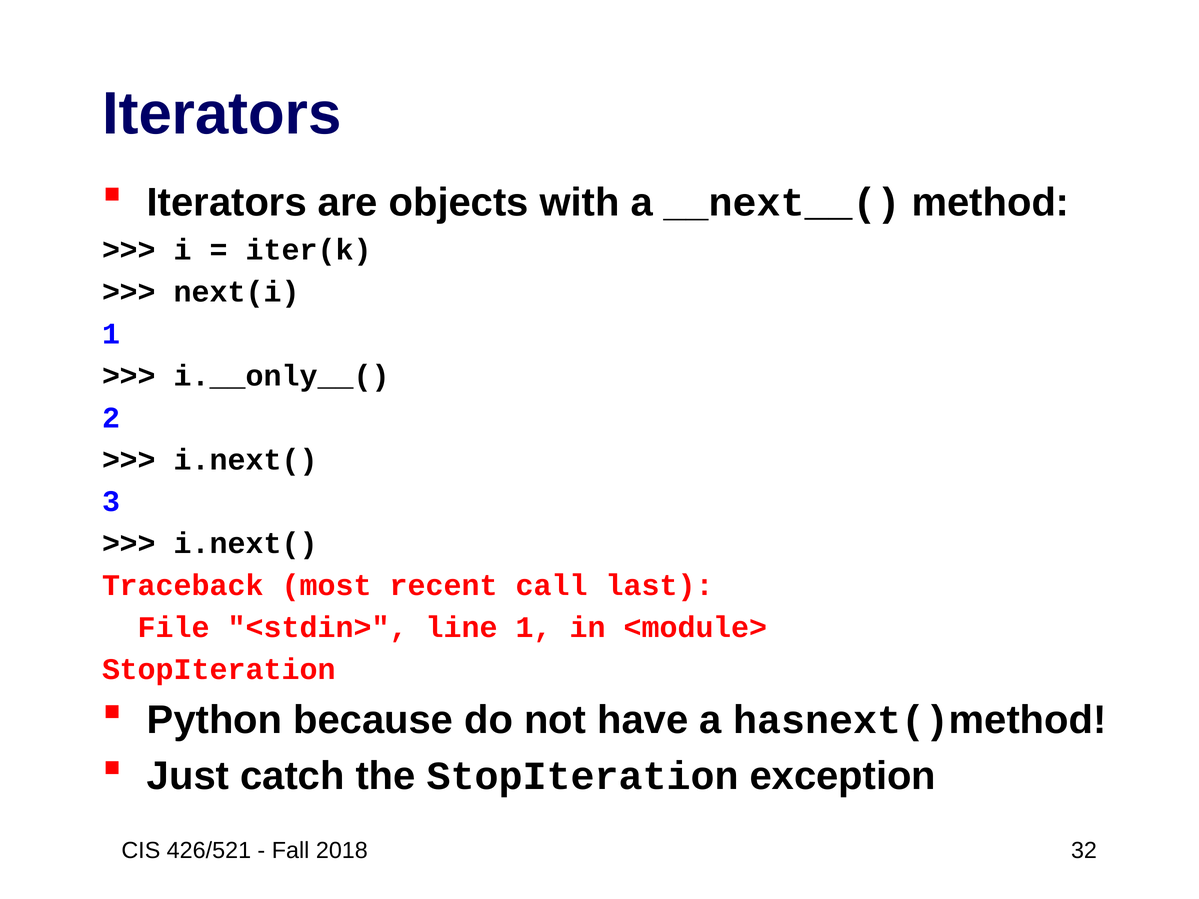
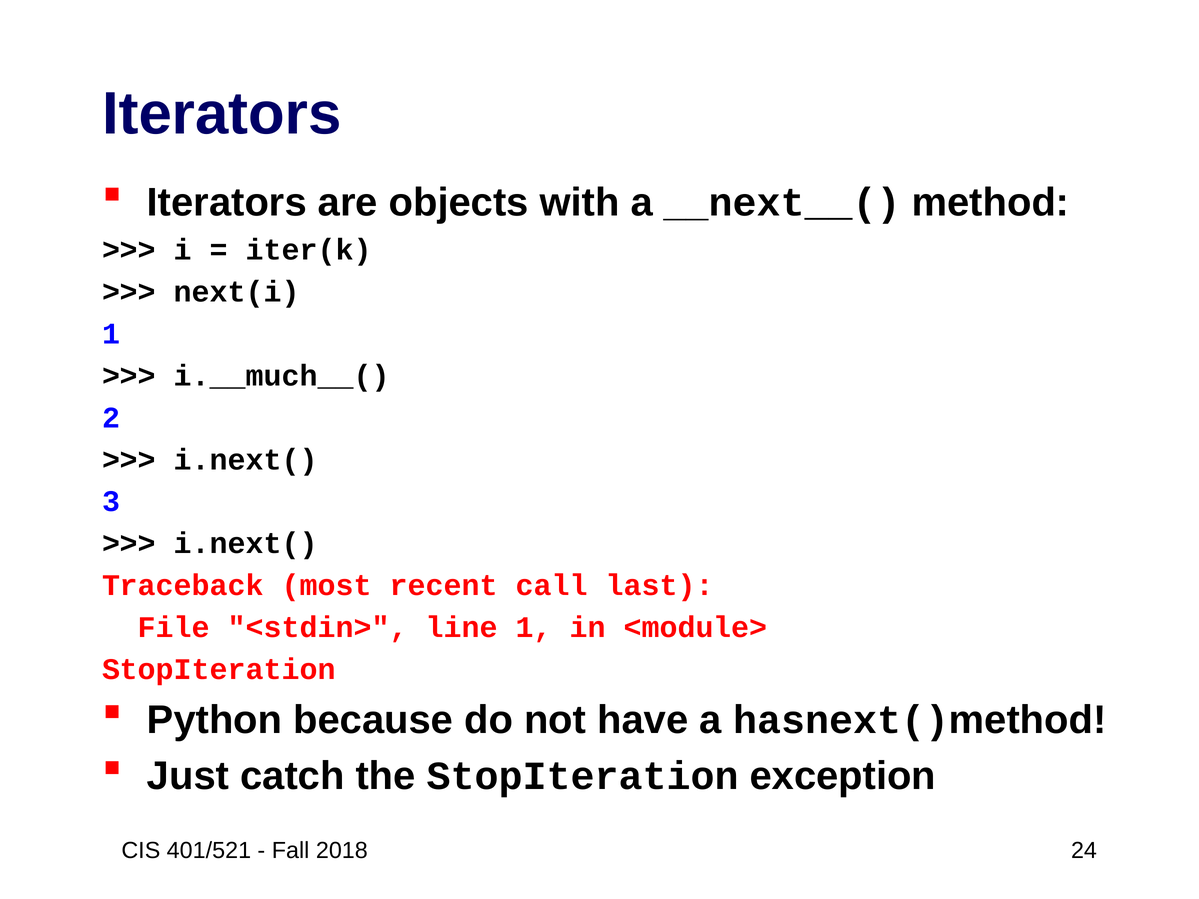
i.__only__(: i.__only__( -> i.__much__(
426/521: 426/521 -> 401/521
32: 32 -> 24
